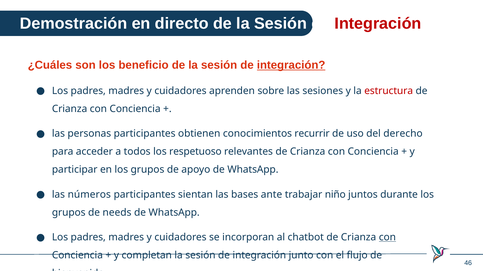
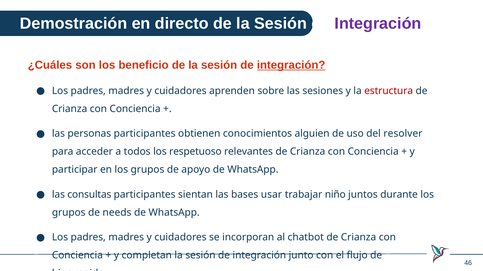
Integración at (378, 24) colour: red -> purple
recurrir: recurrir -> alguien
derecho: derecho -> resolver
números: números -> consultas
ante: ante -> usar
con at (387, 238) underline: present -> none
